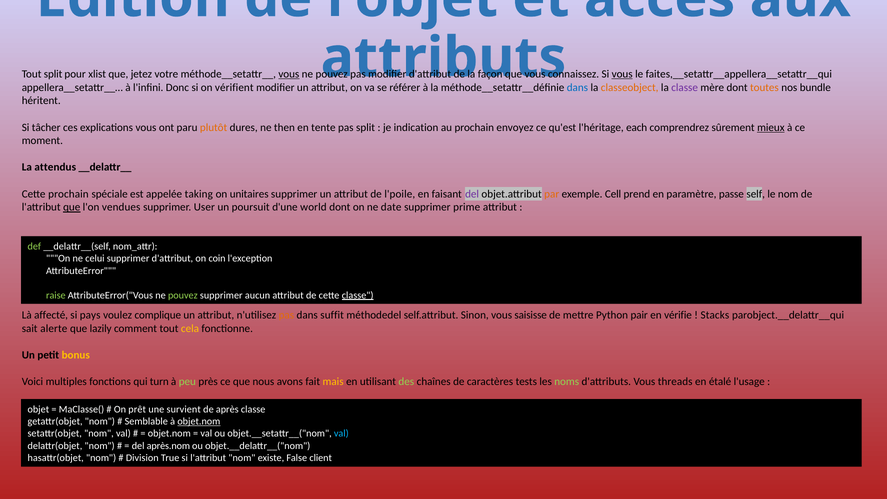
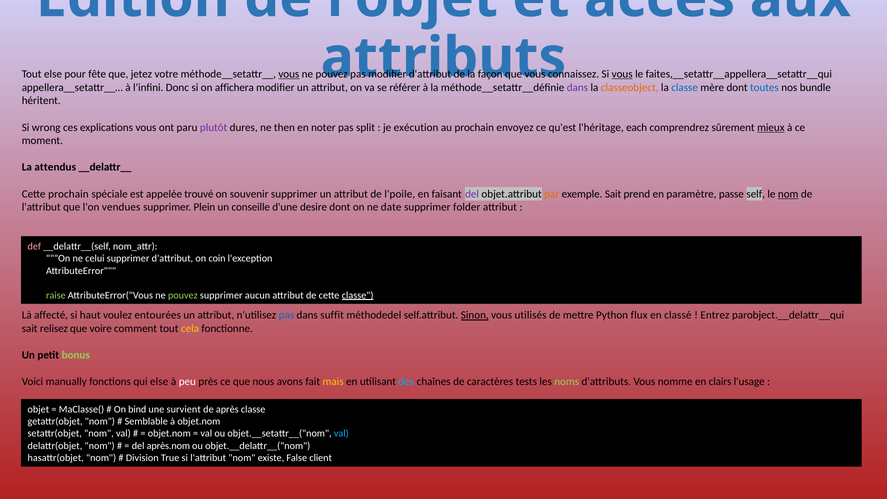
Tout split: split -> else
xlist: xlist -> fête
vérifient: vérifient -> affichera
dans at (577, 87) colour: blue -> purple
classe at (685, 87) colour: purple -> blue
toutes colour: orange -> blue
tâcher: tâcher -> wrong
plutôt colour: orange -> purple
tente: tente -> noter
indication: indication -> exécution
taking: taking -> trouvé
unitaires: unitaires -> souvenir
exemple Cell: Cell -> Sait
nom at (788, 194) underline: none -> present
que at (72, 207) underline: present -> none
User: User -> Plein
poursuit: poursuit -> conseille
world: world -> desire
prime: prime -> folder
def colour: light green -> pink
pays: pays -> haut
complique: complique -> entourées
pas at (286, 315) colour: orange -> blue
Sinon underline: none -> present
saisisse: saisisse -> utilisés
pair: pair -> flux
vérifie: vérifie -> classé
Stacks: Stacks -> Entrez
alerte: alerte -> relisez
lazily: lazily -> voire
bonus colour: yellow -> light green
multiples: multiples -> manually
qui turn: turn -> else
peu colour: light green -> white
des colour: light green -> light blue
threads: threads -> nomme
étalé: étalé -> clairs
prêt: prêt -> bind
objet.nom at (199, 421) underline: present -> none
